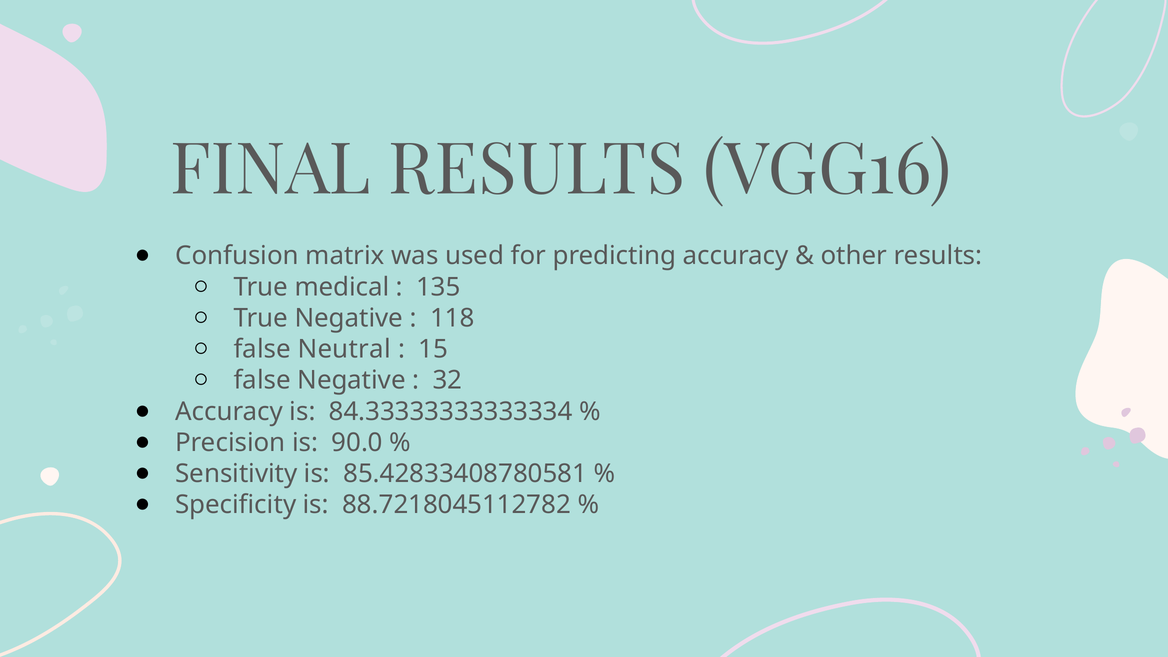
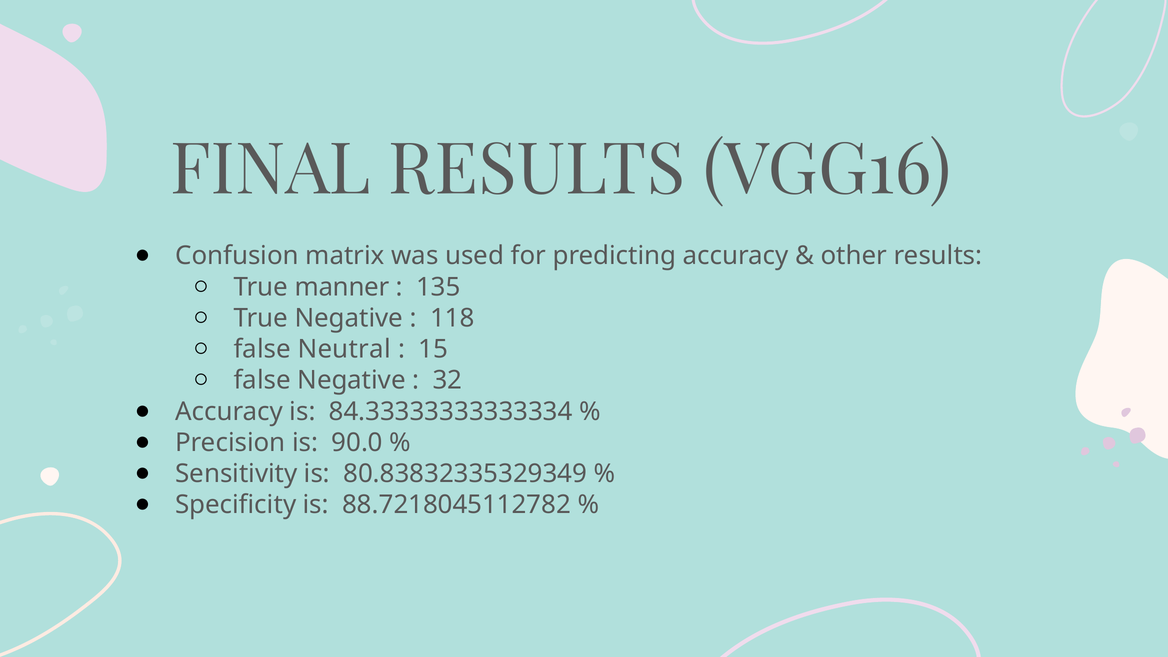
medical: medical -> manner
85.42833408780581: 85.42833408780581 -> 80.83832335329349
